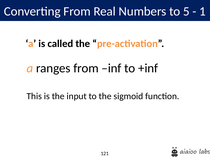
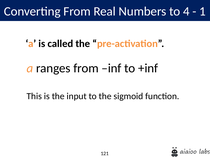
5: 5 -> 4
